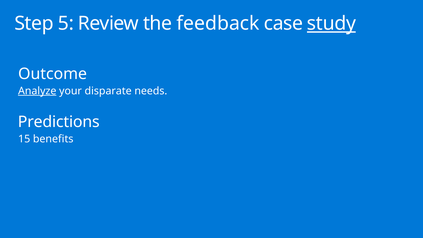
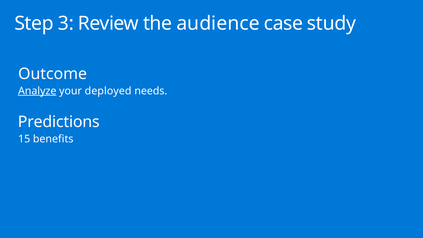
5: 5 -> 3
feedback: feedback -> audience
study underline: present -> none
disparate: disparate -> deployed
